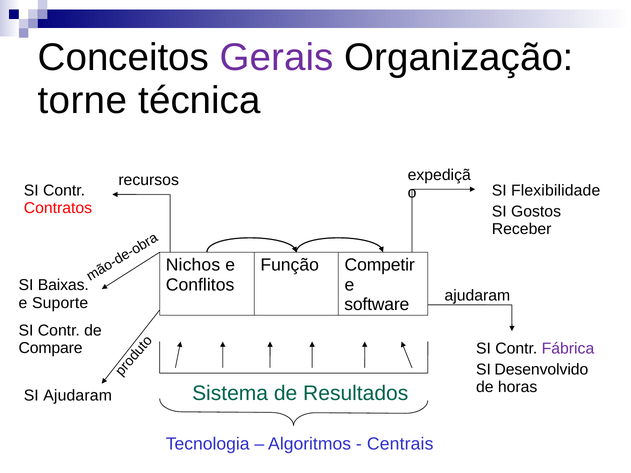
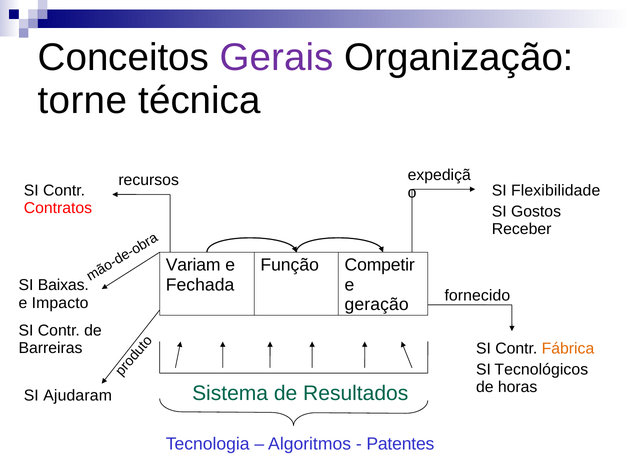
Nichos: Nichos -> Variam
Conflitos: Conflitos -> Fechada
ajudaram at (477, 296): ajudaram -> fornecido
Suporte: Suporte -> Impacto
software: software -> geração
Compare: Compare -> Barreiras
Fábrica at (568, 349) colour: purple -> orange
Desenvolvido: Desenvolvido -> Tecnológicos
Centrais: Centrais -> Patentes
